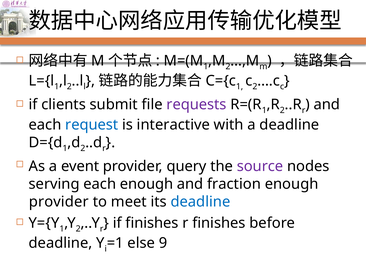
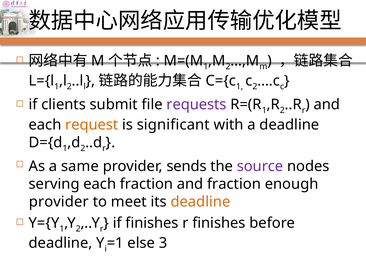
request colour: blue -> orange
interactive: interactive -> significant
event: event -> same
query: query -> sends
each enough: enough -> fraction
deadline at (200, 201) colour: blue -> orange
9: 9 -> 3
